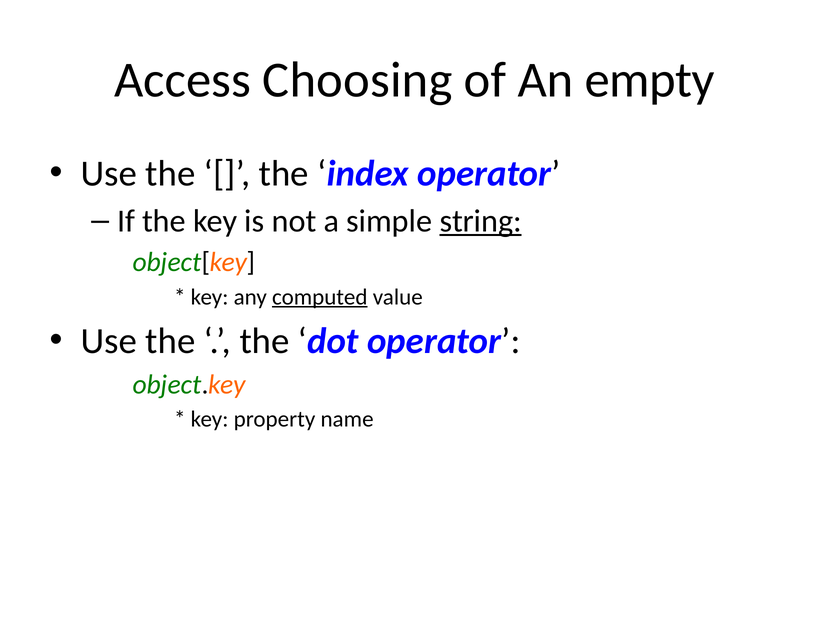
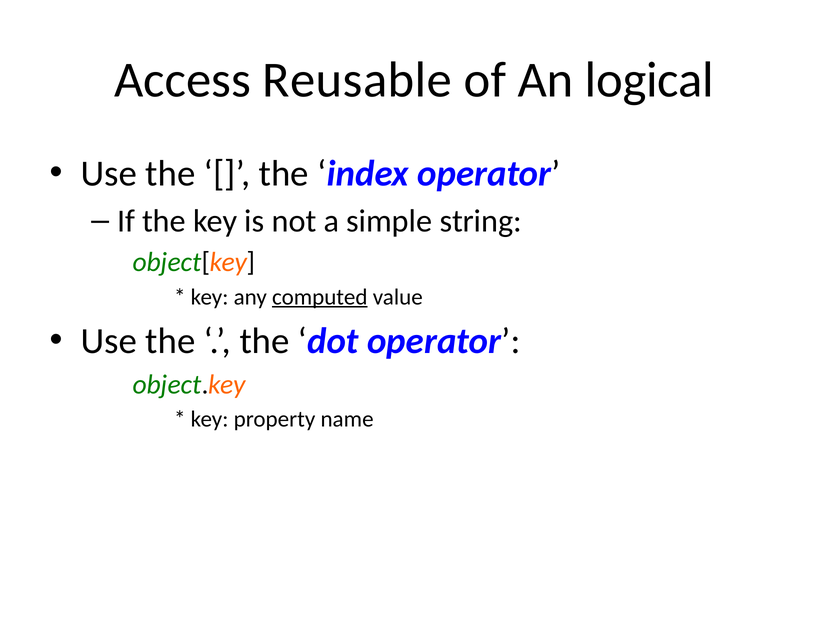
Choosing: Choosing -> Reusable
empty: empty -> logical
string underline: present -> none
